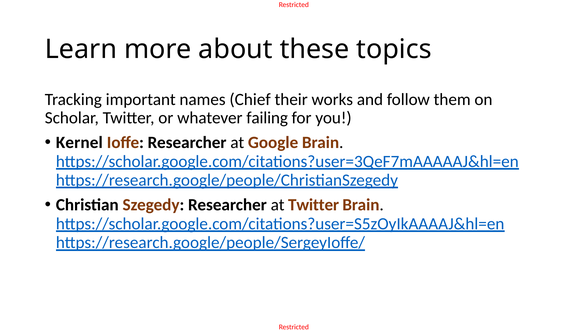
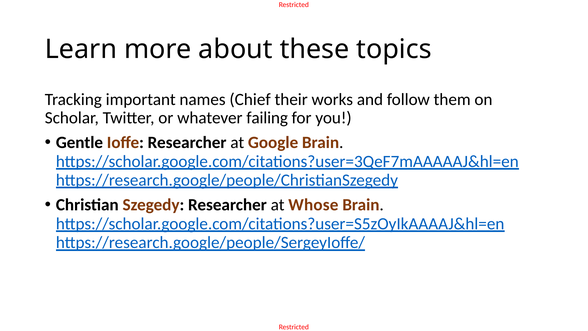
Kernel: Kernel -> Gentle
at Twitter: Twitter -> Whose
